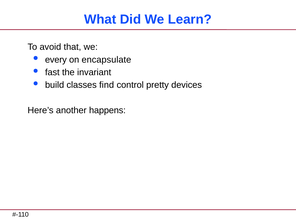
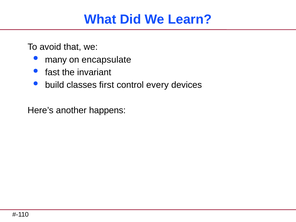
every: every -> many
find: find -> first
pretty: pretty -> every
